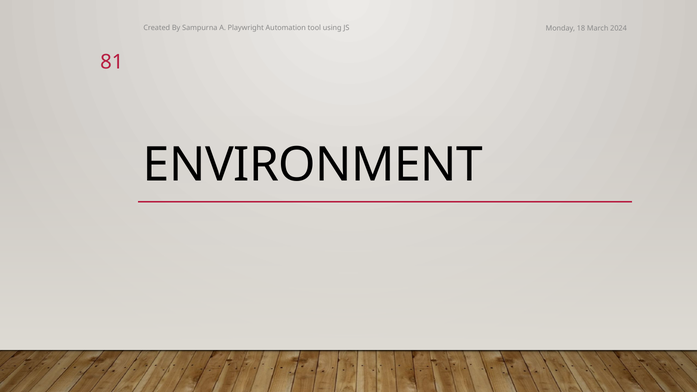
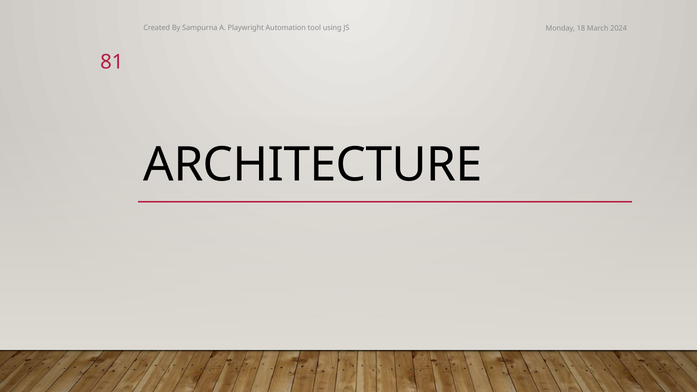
ENVIRONMENT: ENVIRONMENT -> ARCHITECTURE
